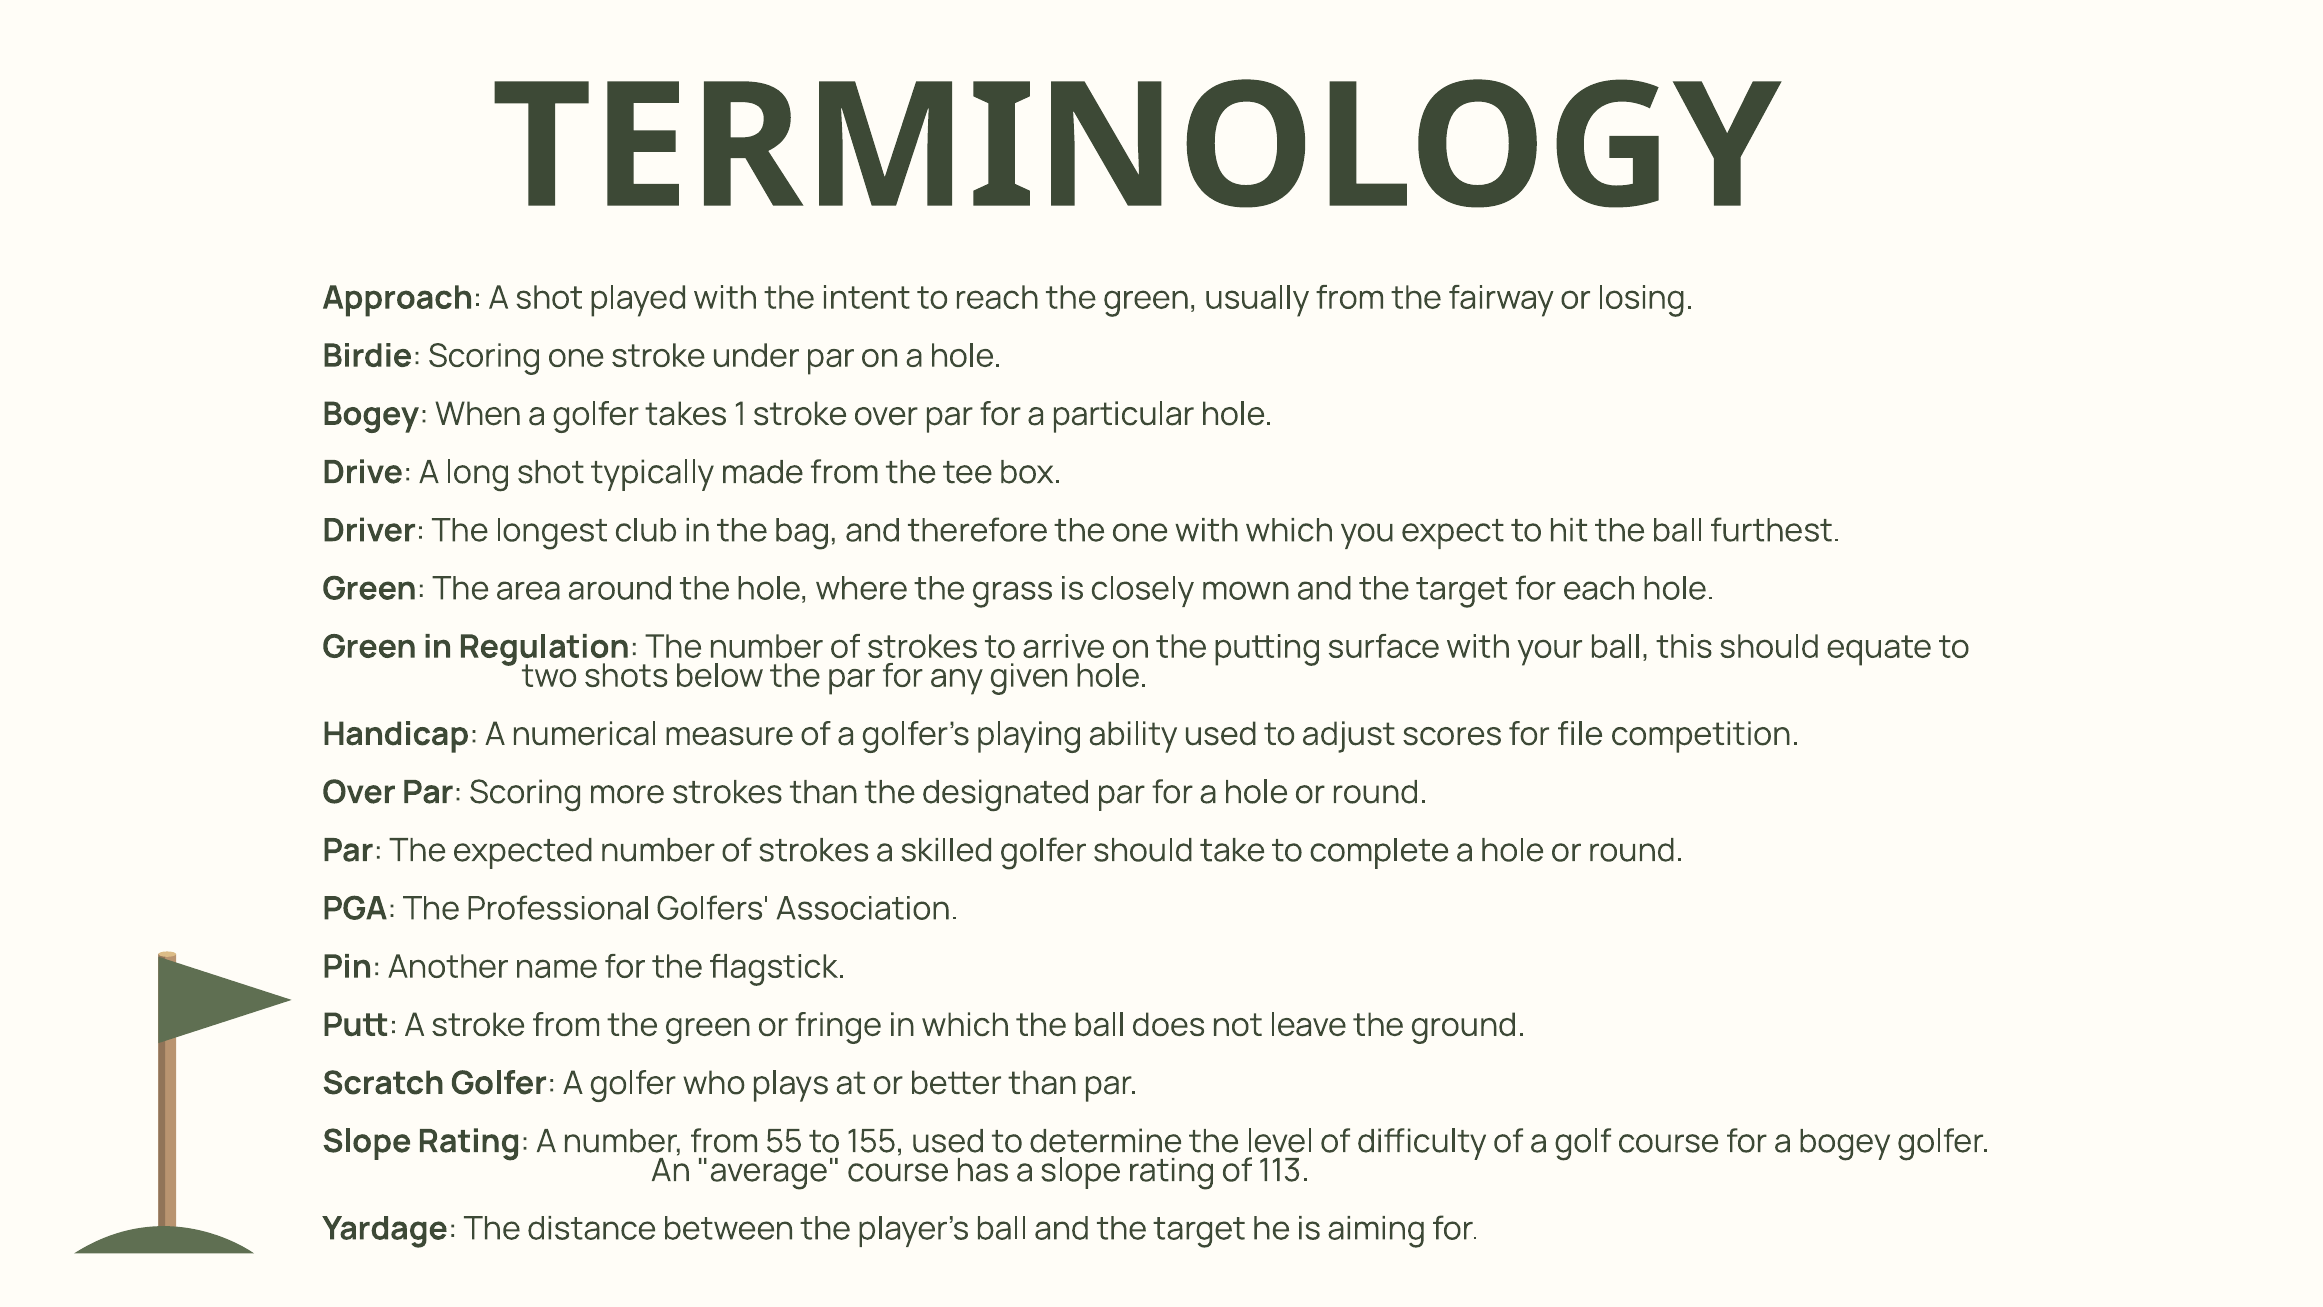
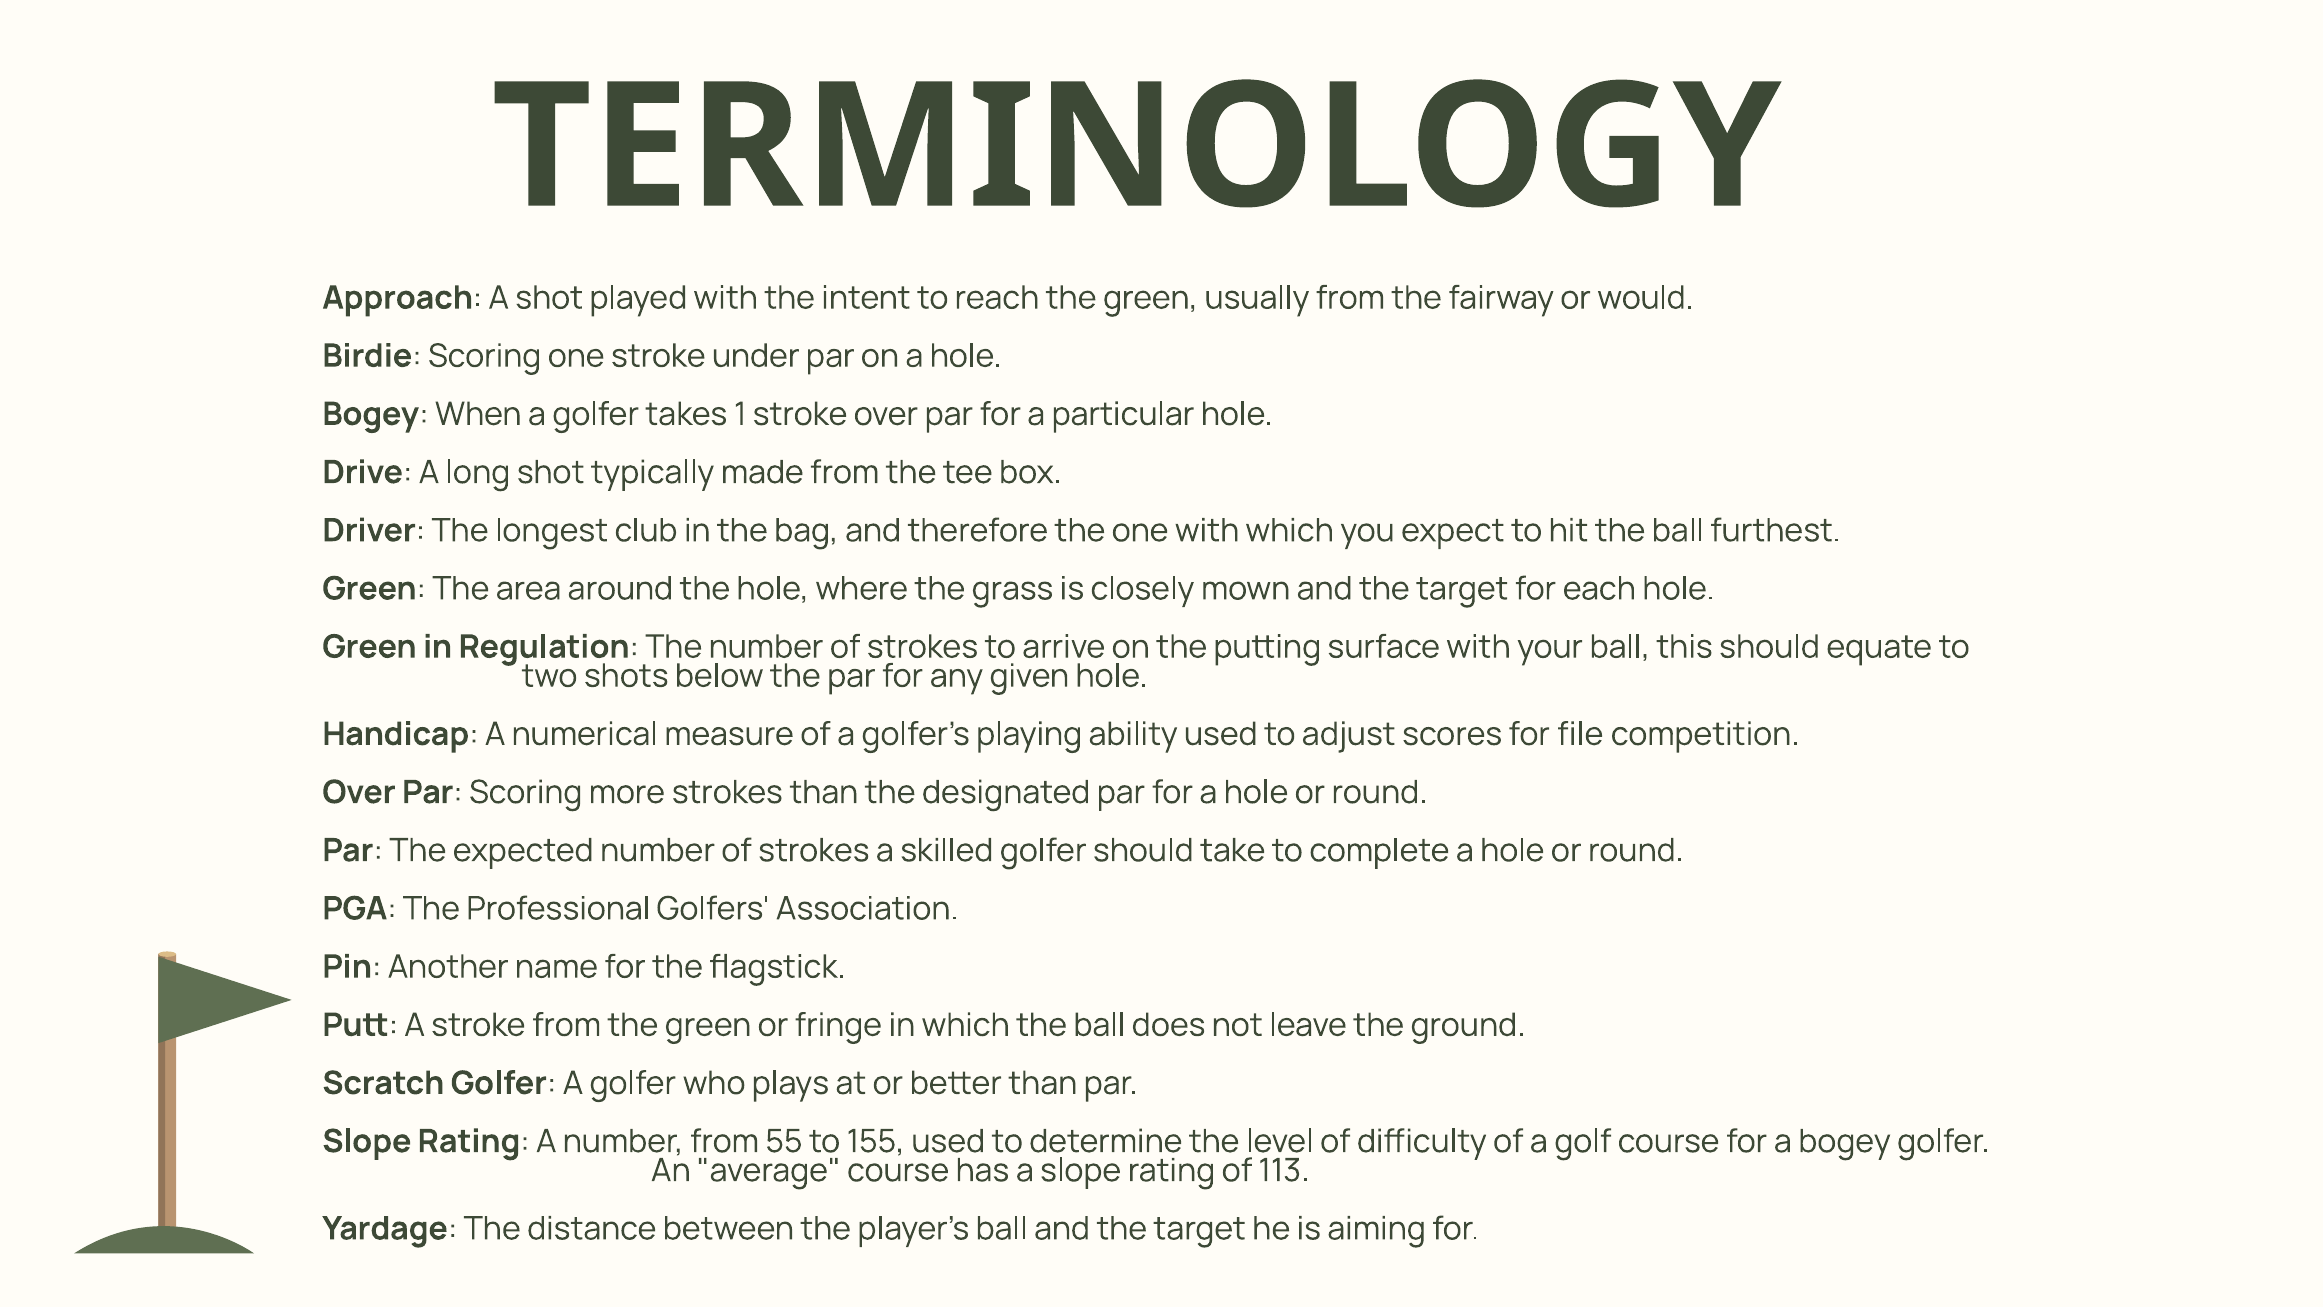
losing: losing -> would
